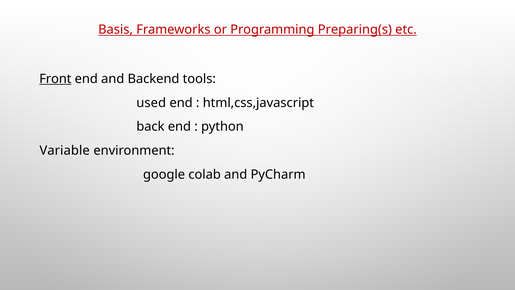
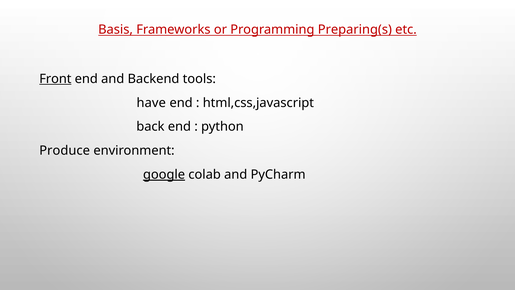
used: used -> have
Variable: Variable -> Produce
google underline: none -> present
